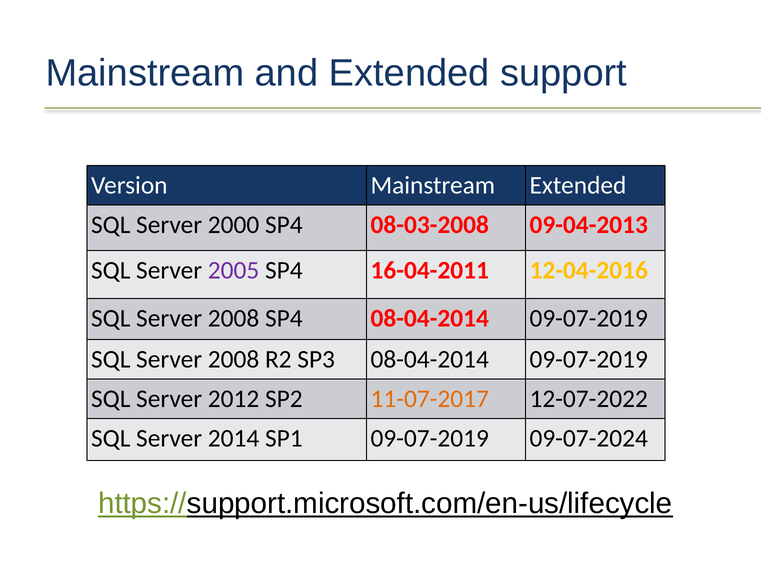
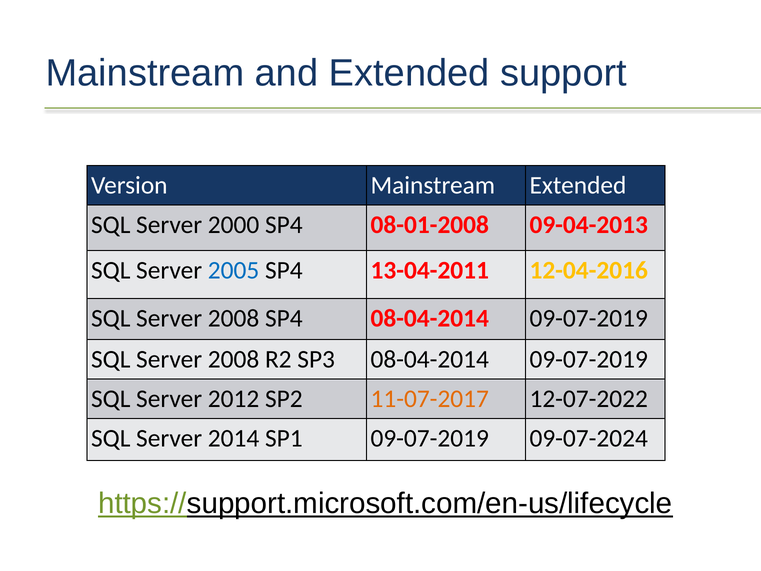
08-03-2008: 08-03-2008 -> 08-01-2008
2005 colour: purple -> blue
16-04-2011: 16-04-2011 -> 13-04-2011
